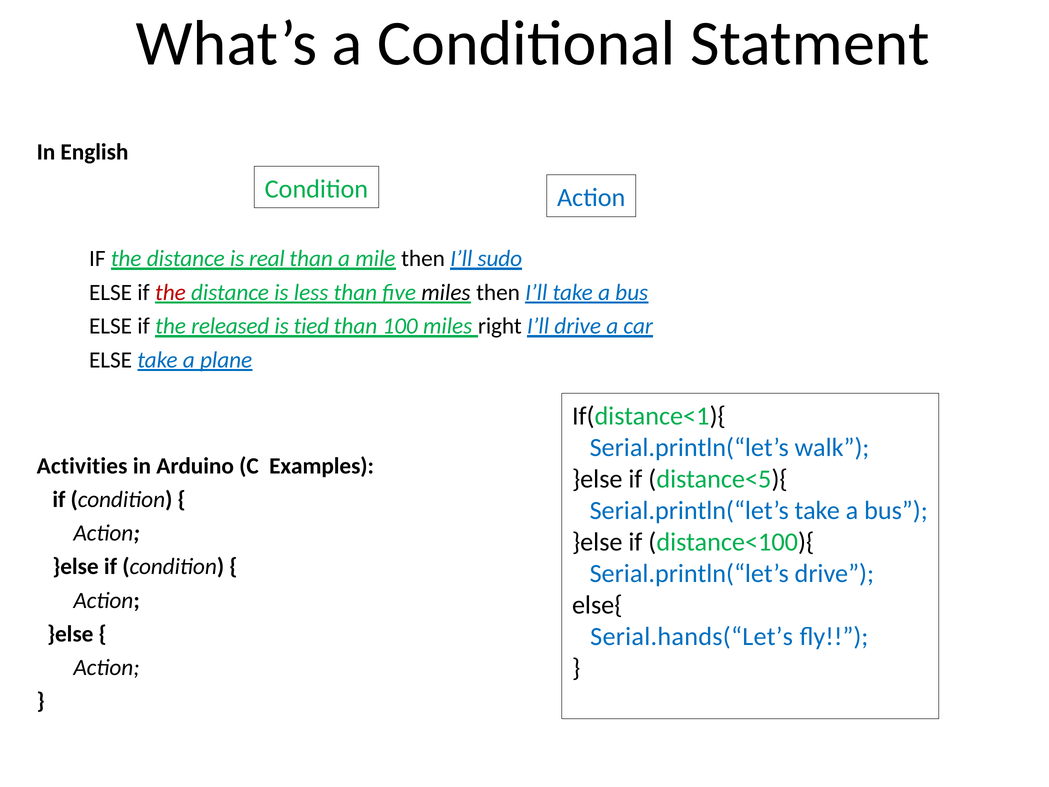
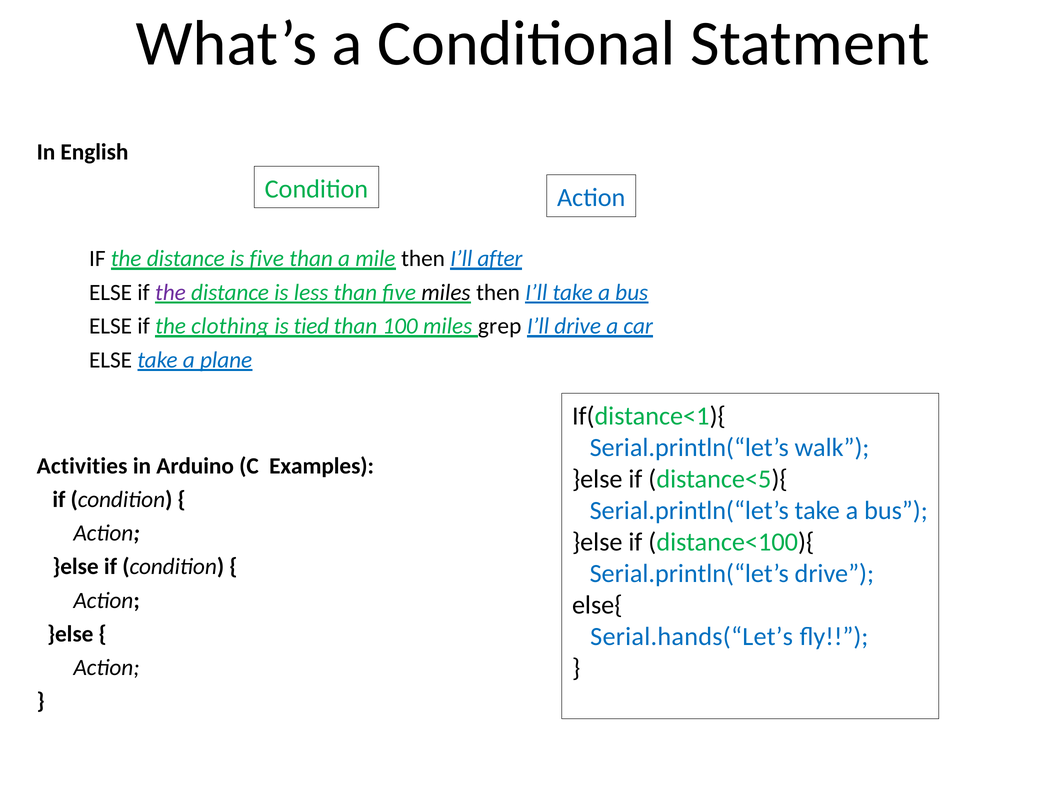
is real: real -> five
sudo: sudo -> after
the at (170, 292) colour: red -> purple
released: released -> clothing
right: right -> grep
